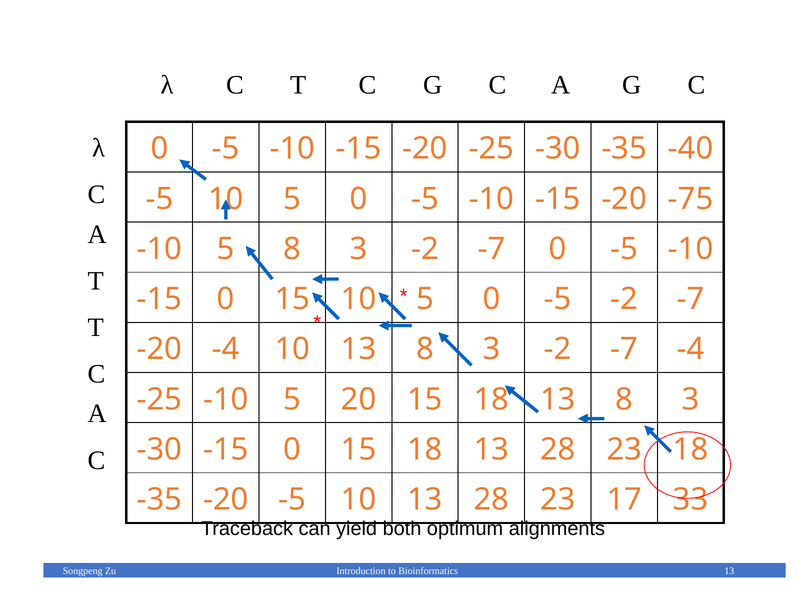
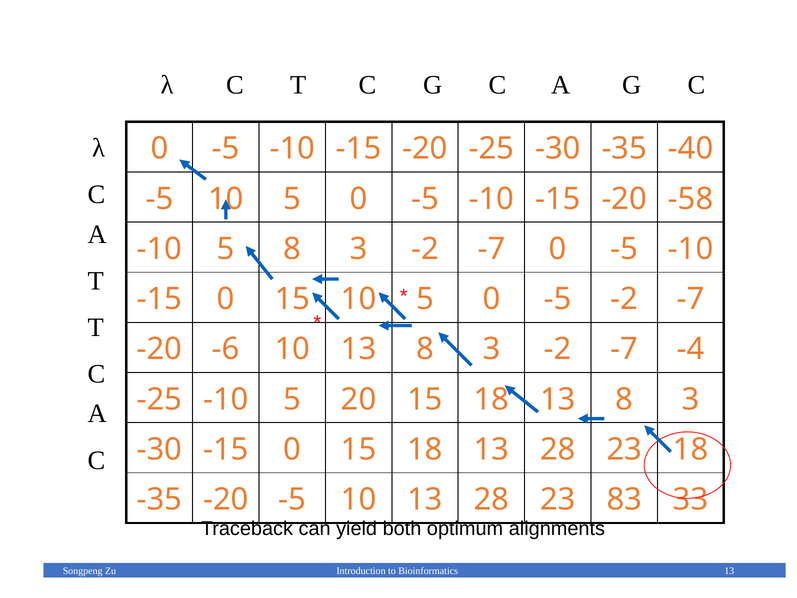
-75: -75 -> -58
-20 -4: -4 -> -6
17: 17 -> 83
